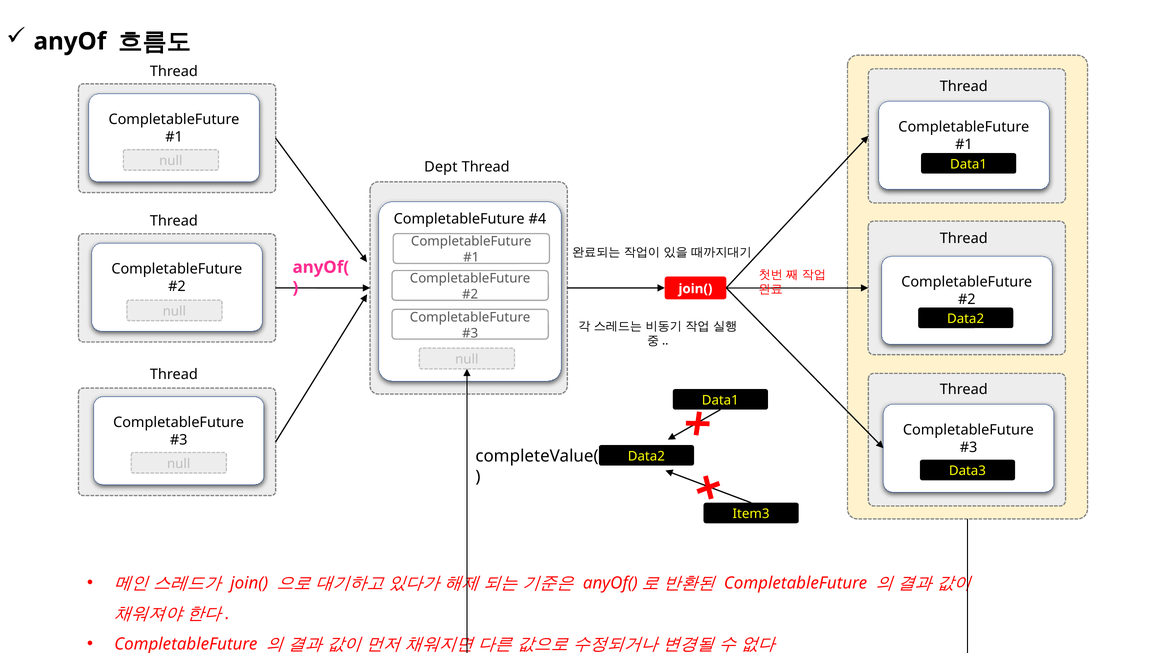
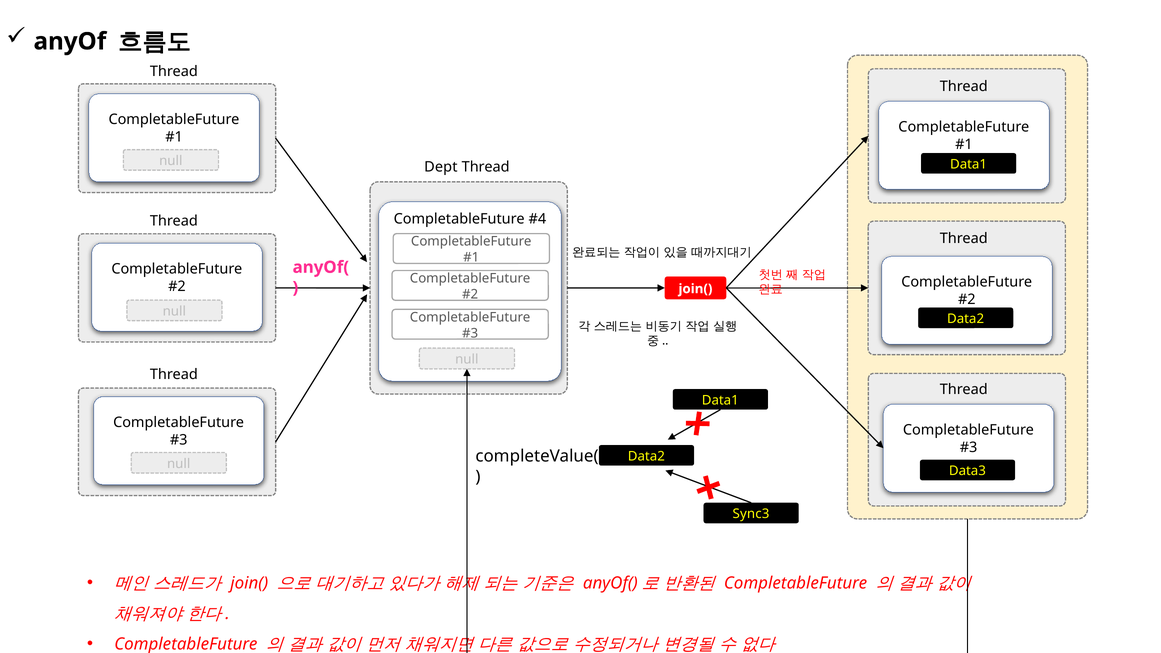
Item3: Item3 -> Sync3
